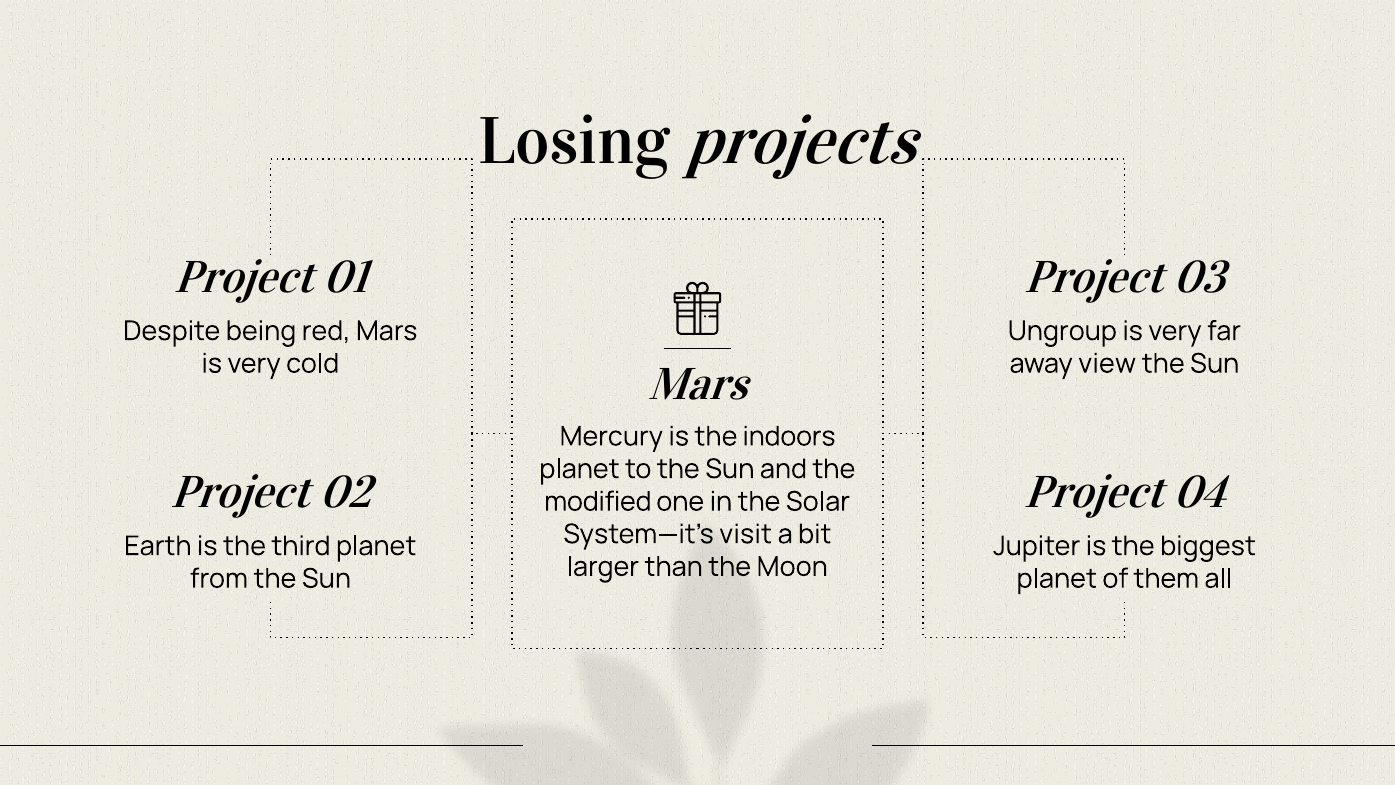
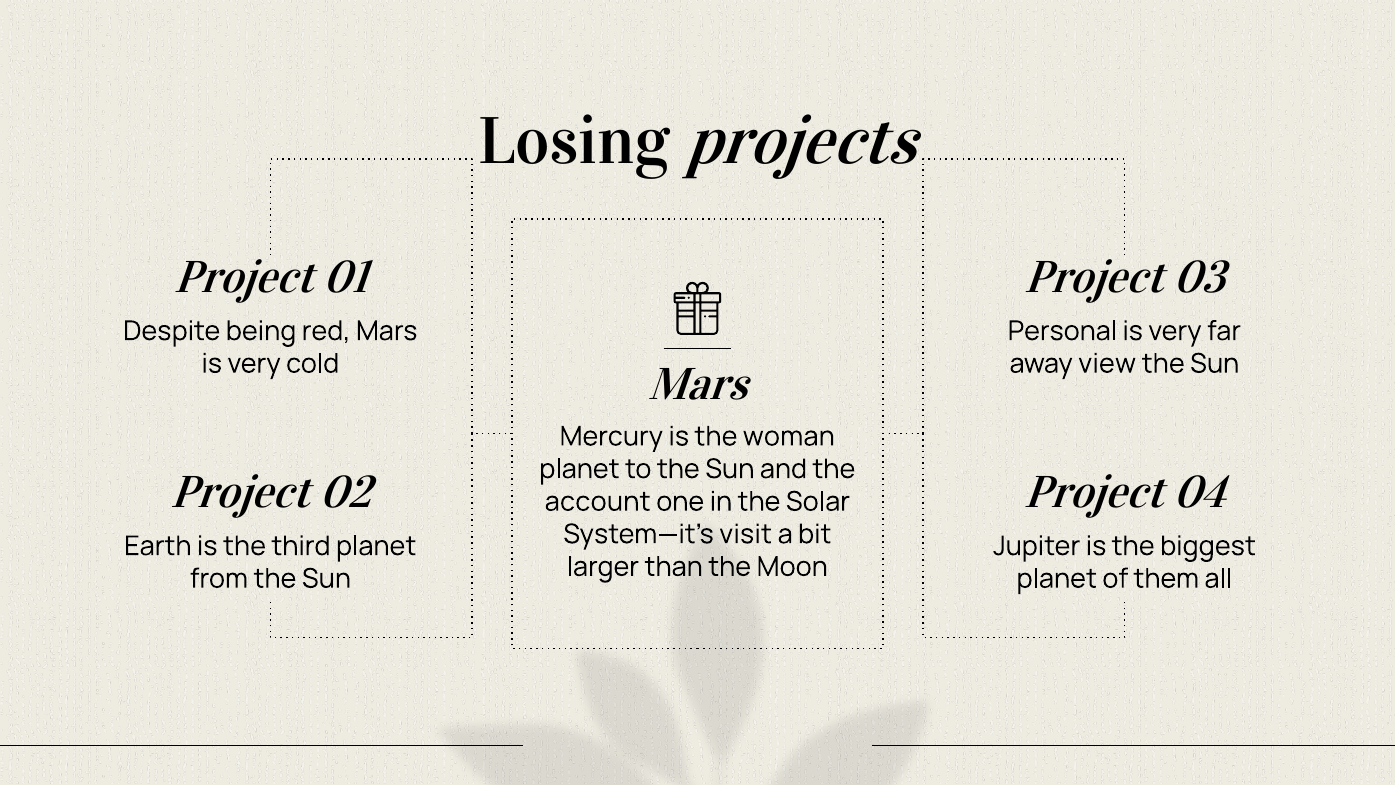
Ungroup: Ungroup -> Personal
indoors: indoors -> woman
modified: modified -> account
